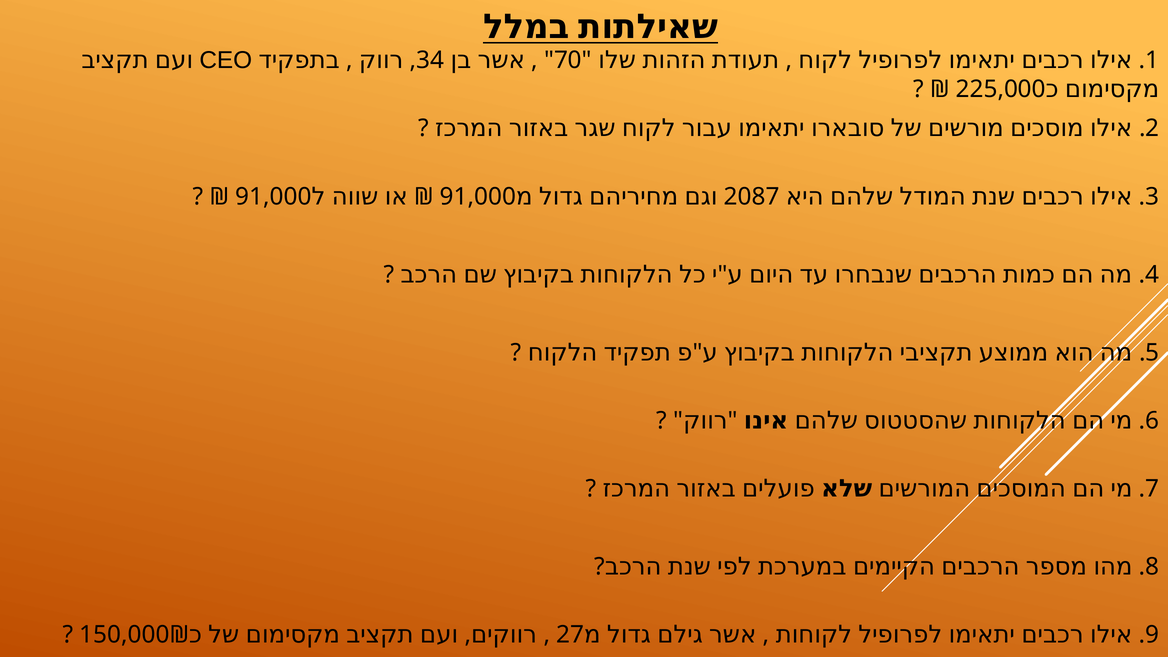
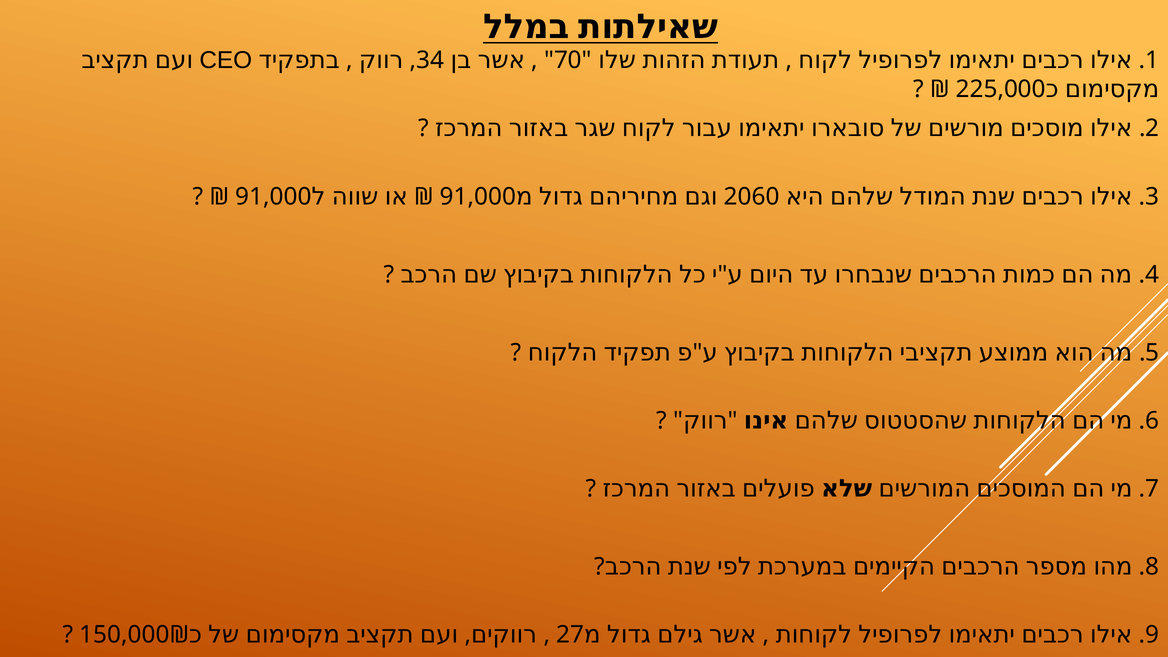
2087: 2087 -> 2060
